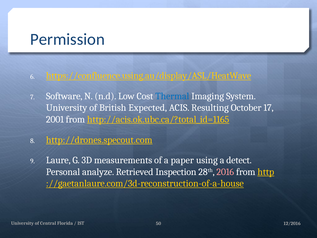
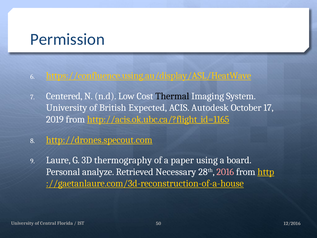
Software: Software -> Centered
Thermal colour: blue -> black
Resulting: Resulting -> Autodesk
2001: 2001 -> 2019
http://acis.ok.ubc.ca/?total_id=1165: http://acis.ok.ubc.ca/?total_id=1165 -> http://acis.ok.ubc.ca/?flight_id=1165
measurements: measurements -> thermography
detect: detect -> board
Inspection: Inspection -> Necessary
